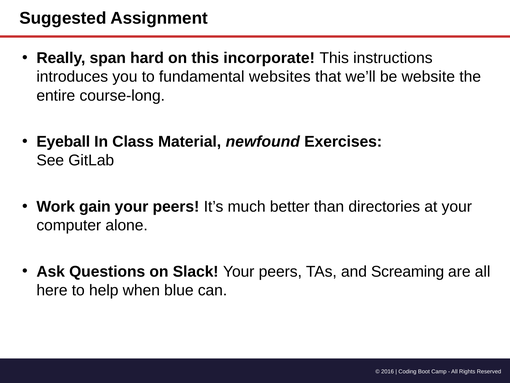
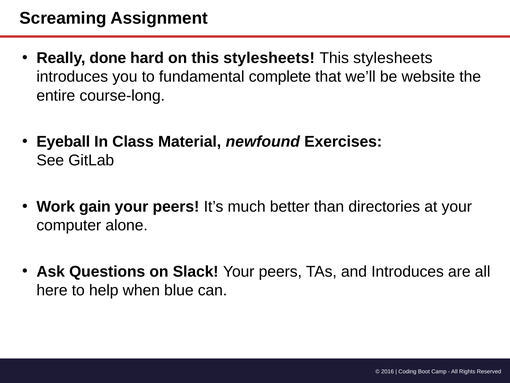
Suggested: Suggested -> Screaming
span: span -> done
on this incorporate: incorporate -> stylesheets
instructions at (393, 58): instructions -> stylesheets
websites: websites -> complete
and Screaming: Screaming -> Introduces
